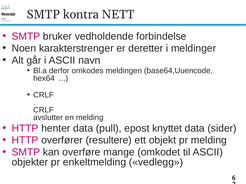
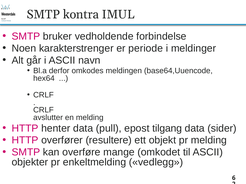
NETT: NETT -> IMUL
deretter: deretter -> periode
knyttet: knyttet -> tilgang
